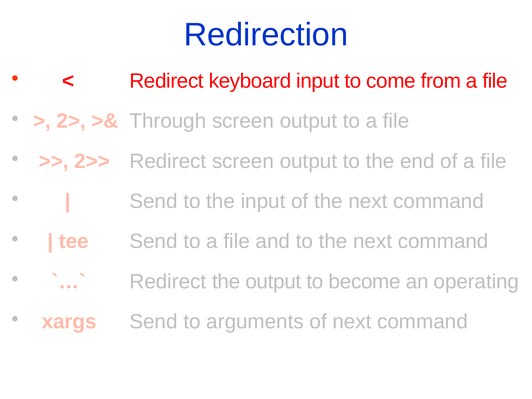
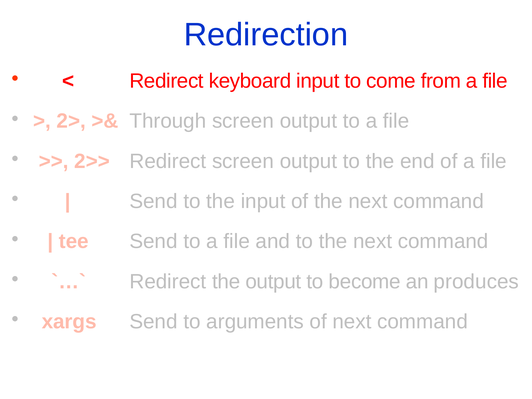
operating: operating -> produces
